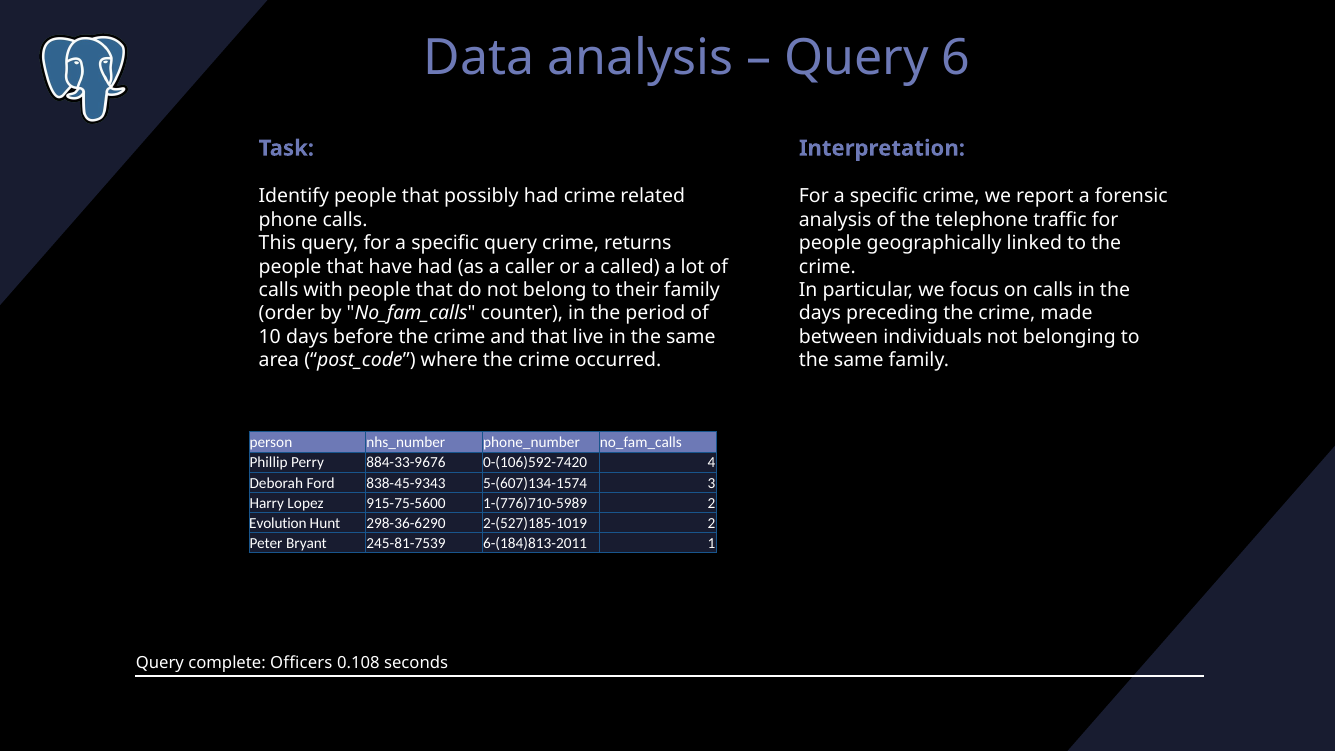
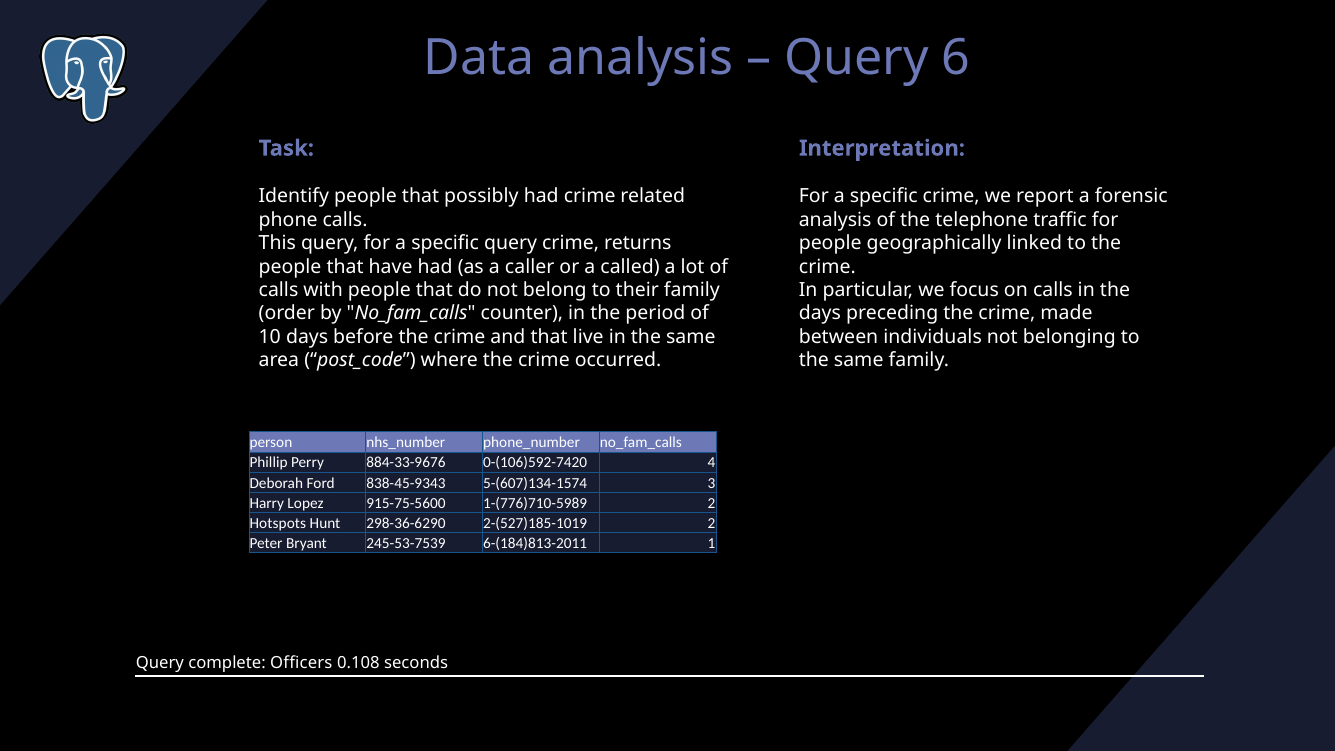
Evolution: Evolution -> Hotspots
245-81-7539: 245-81-7539 -> 245-53-7539
